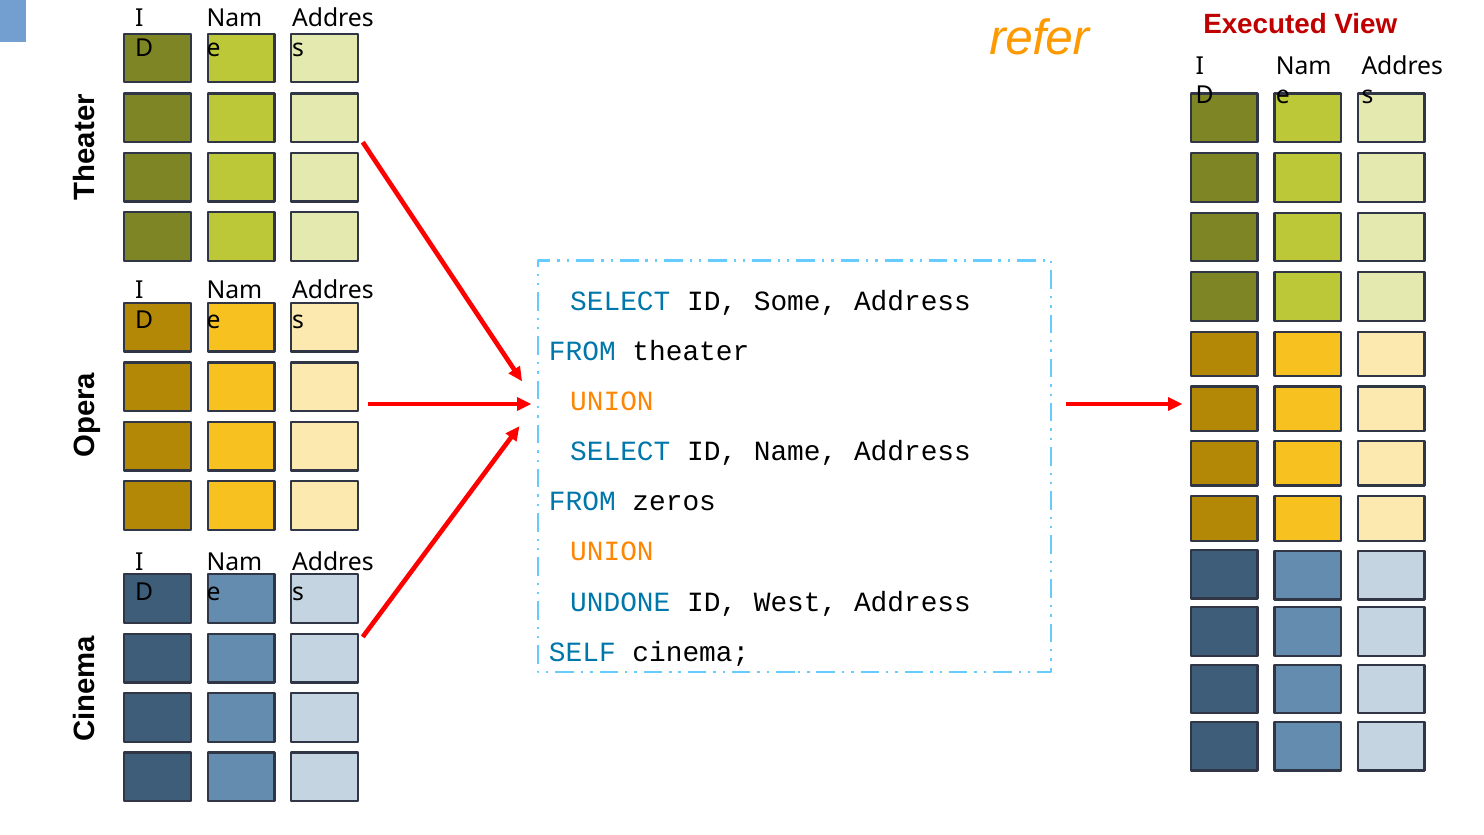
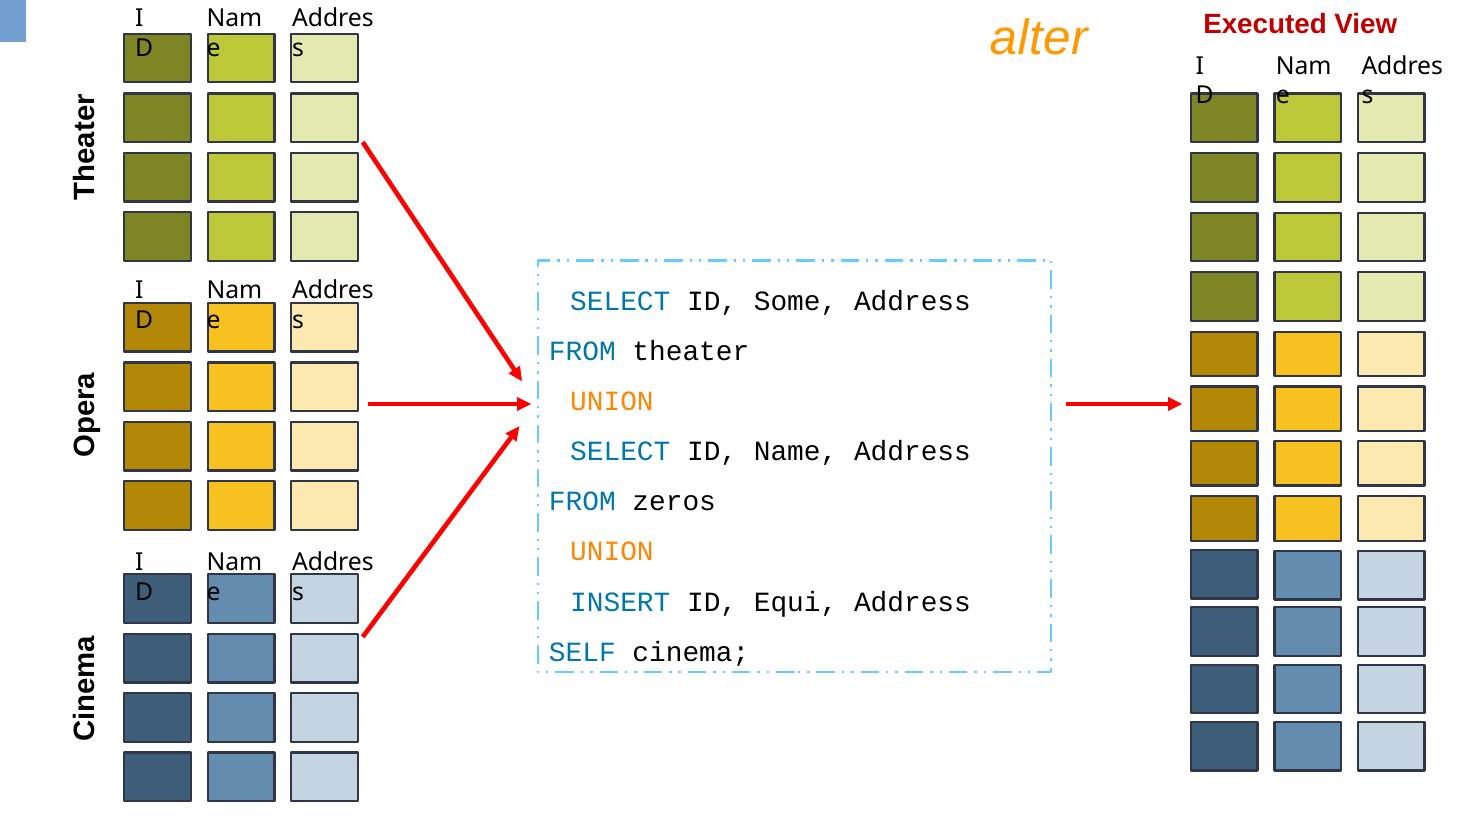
refer: refer -> alter
UNDONE: UNDONE -> INSERT
West: West -> Equi
